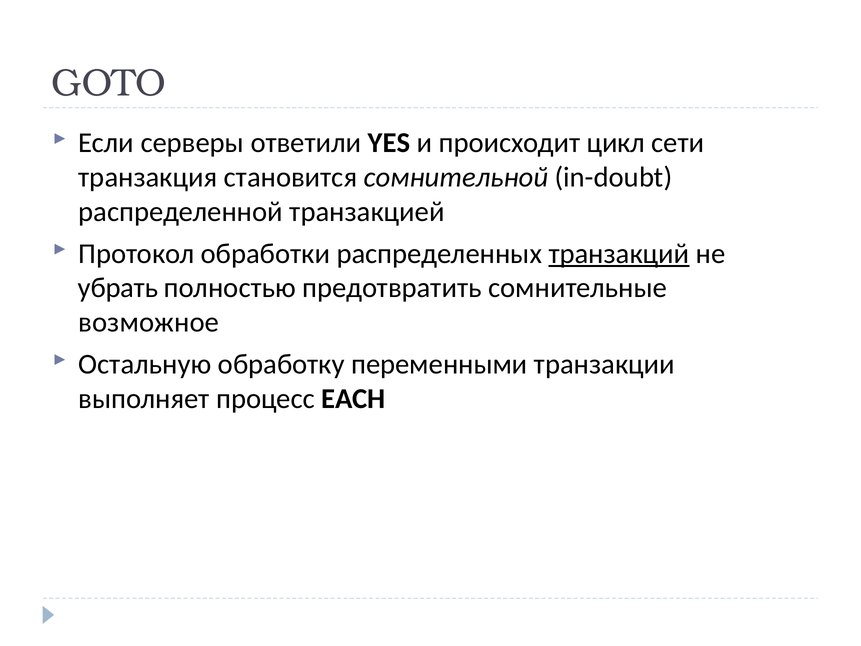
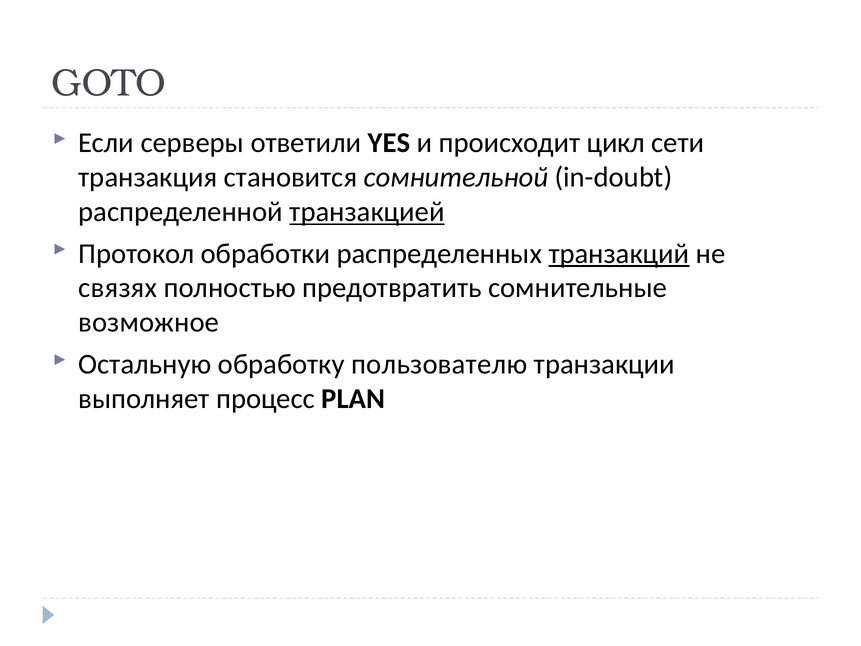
транзакцией underline: none -> present
убрать: убрать -> связях
переменными: переменными -> пользователю
EACH: EACH -> PLAN
